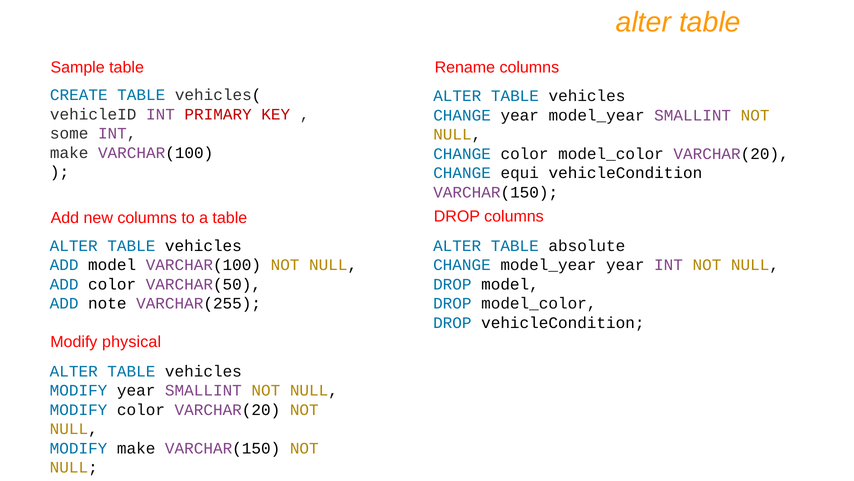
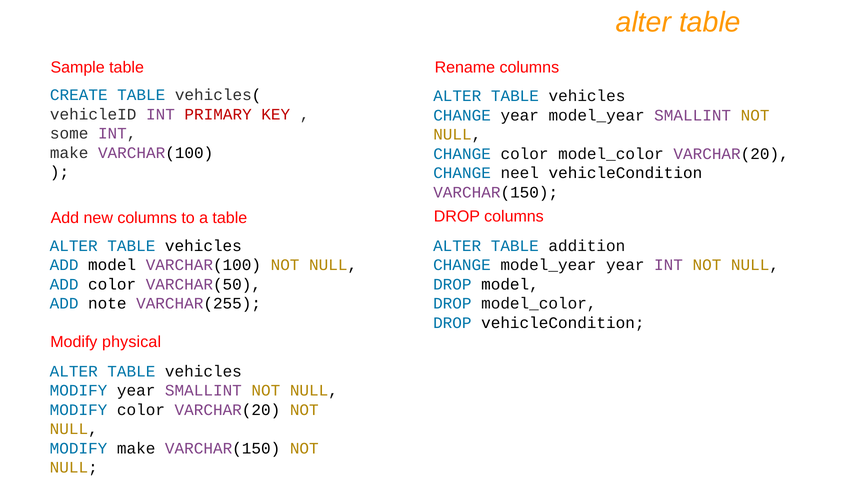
equi: equi -> neel
absolute: absolute -> addition
